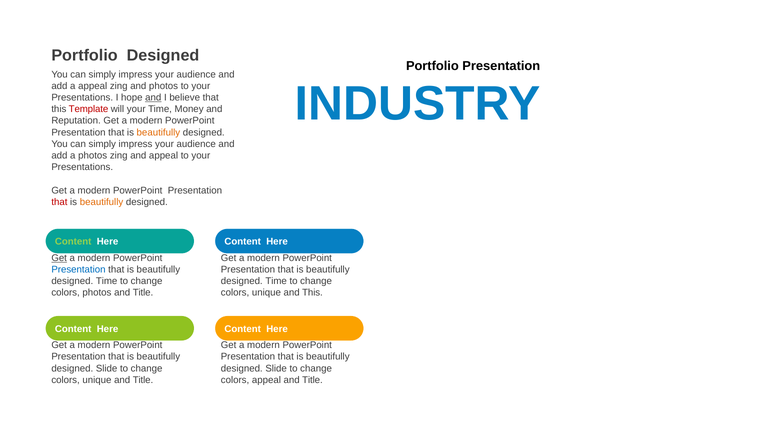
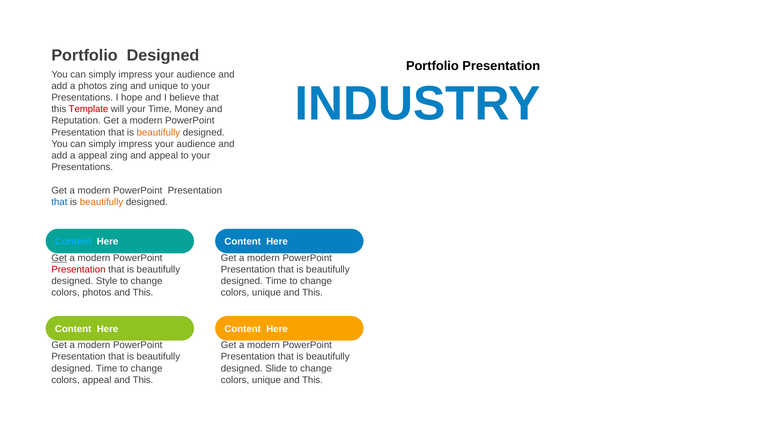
a appeal: appeal -> photos
and photos: photos -> unique
and at (153, 98) underline: present -> none
a photos: photos -> appeal
that at (59, 202) colour: red -> blue
Content at (73, 242) colour: light green -> light blue
Presentation at (78, 270) colour: blue -> red
Time at (107, 281): Time -> Style
photos and Title: Title -> This
Slide at (107, 369): Slide -> Time
unique at (97, 380): unique -> appeal
Title at (143, 380): Title -> This
appeal at (266, 380): appeal -> unique
Title at (312, 380): Title -> This
